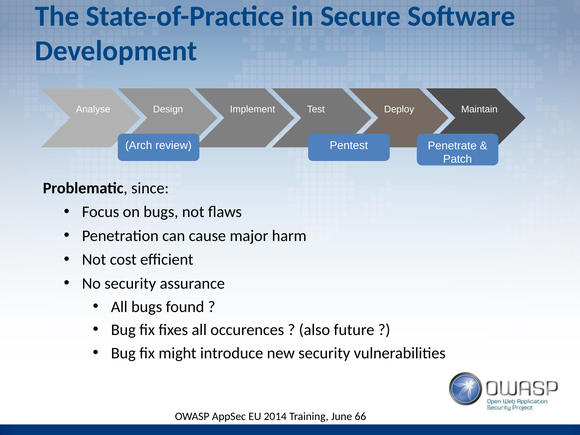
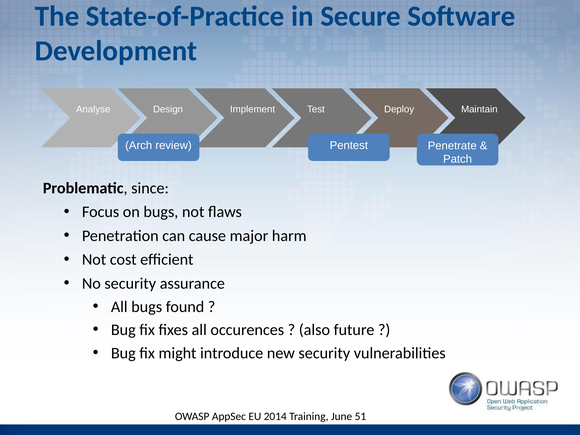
66: 66 -> 51
